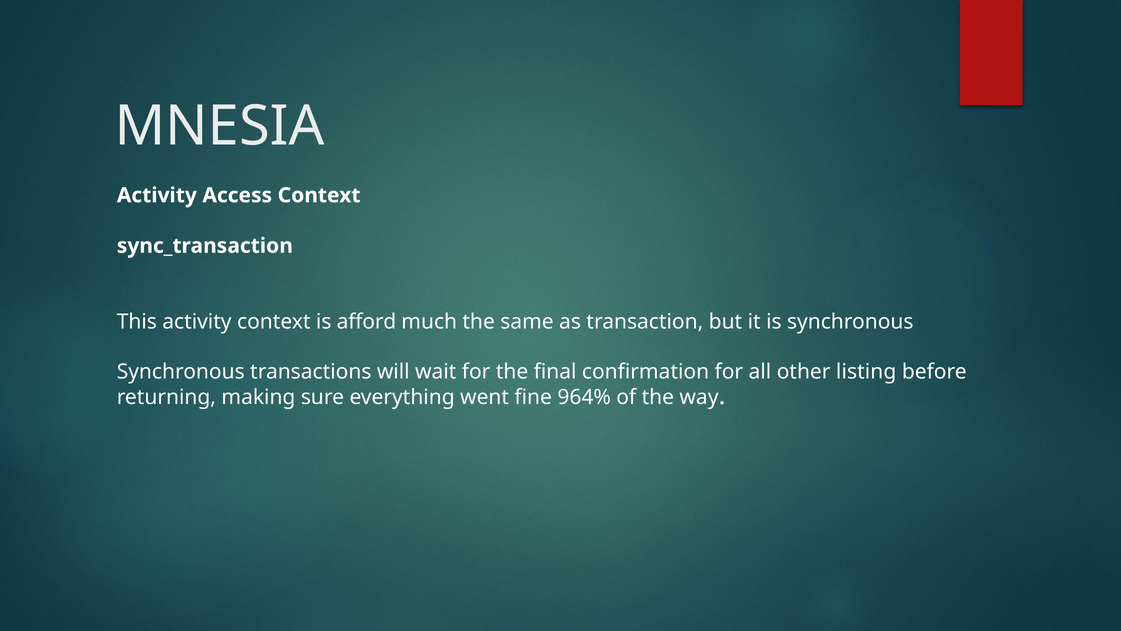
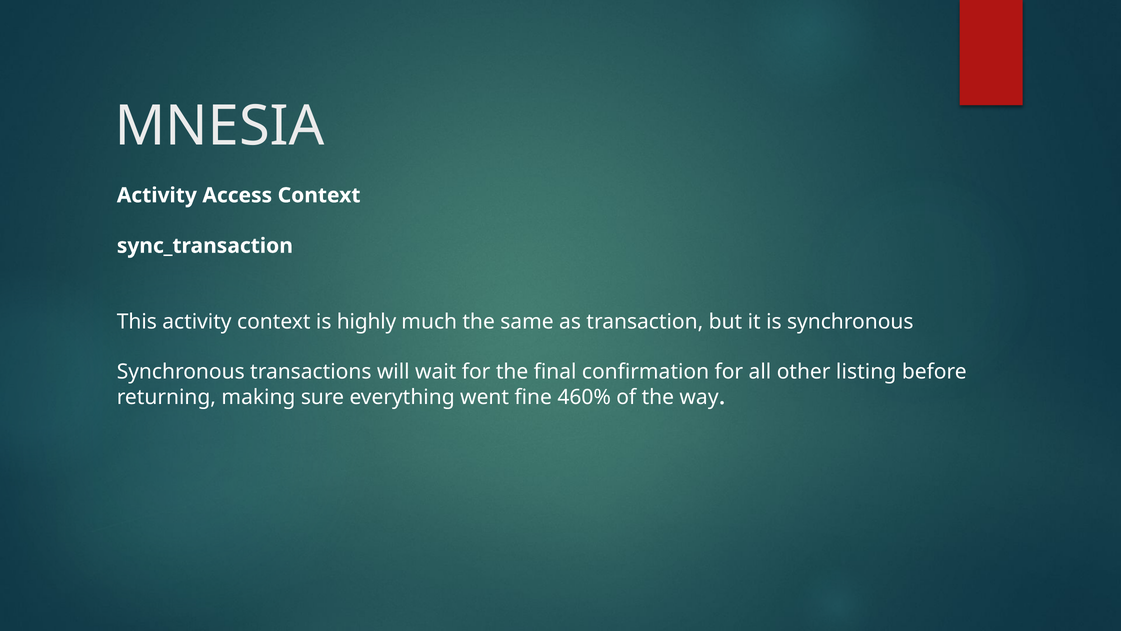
afford: afford -> highly
964%: 964% -> 460%
